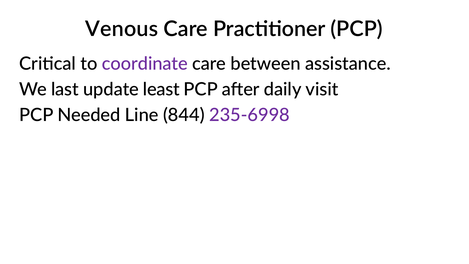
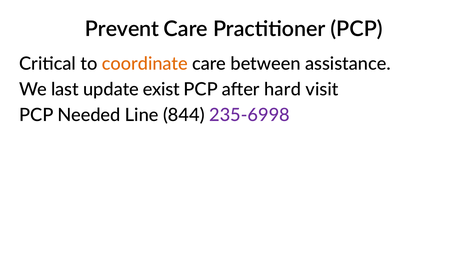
Venous: Venous -> Prevent
coordinate colour: purple -> orange
least: least -> exist
daily: daily -> hard
